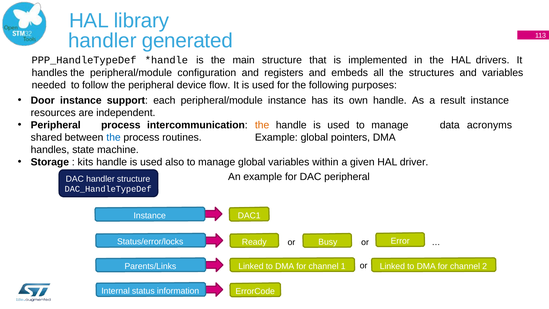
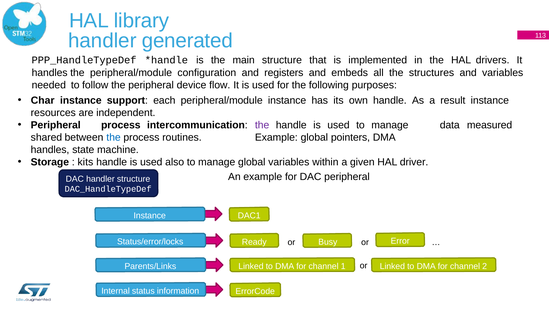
Door: Door -> Char
the at (262, 125) colour: orange -> purple
acronyms: acronyms -> measured
